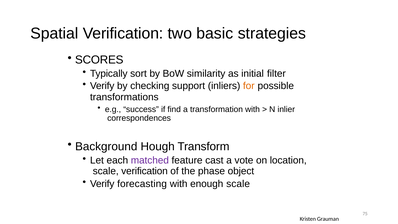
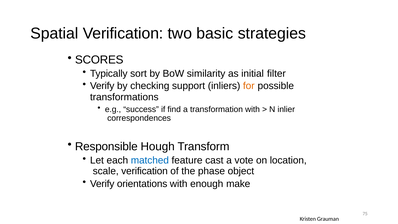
Background: Background -> Responsible
matched colour: purple -> blue
forecasting: forecasting -> orientations
enough scale: scale -> make
